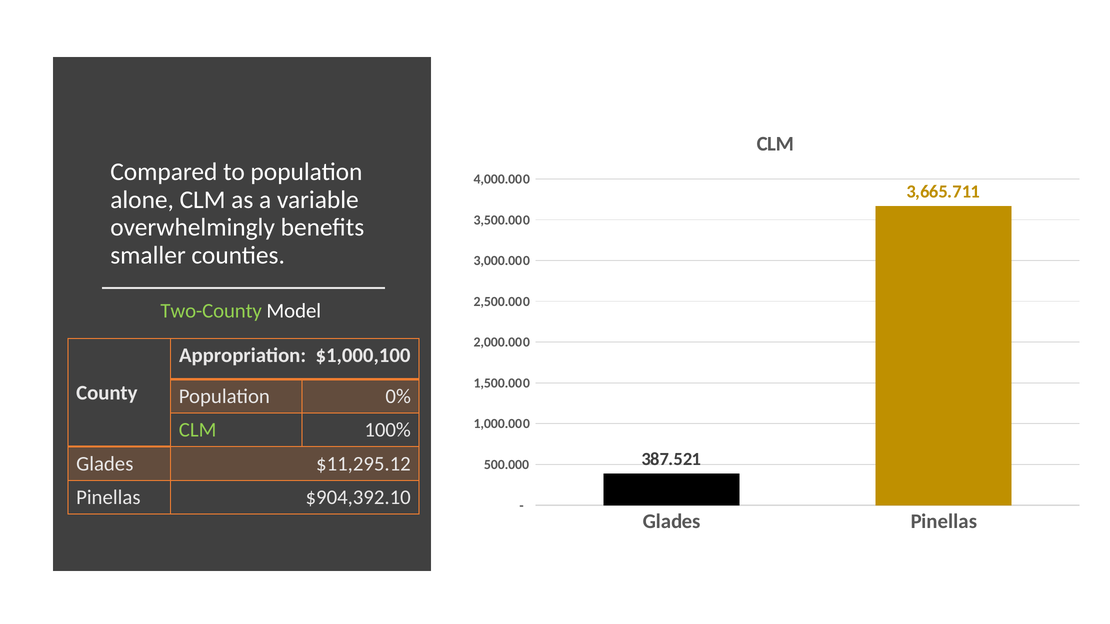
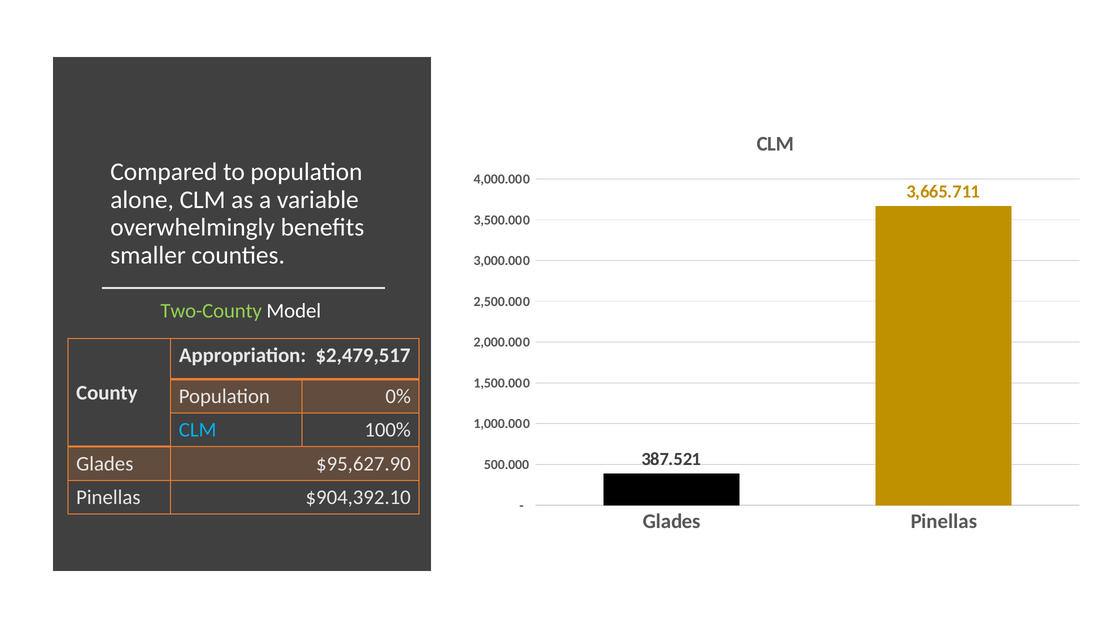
$1,000,100: $1,000,100 -> $2,479,517
CLM at (198, 430) colour: light green -> light blue
$11,295.12: $11,295.12 -> $95,627.90
